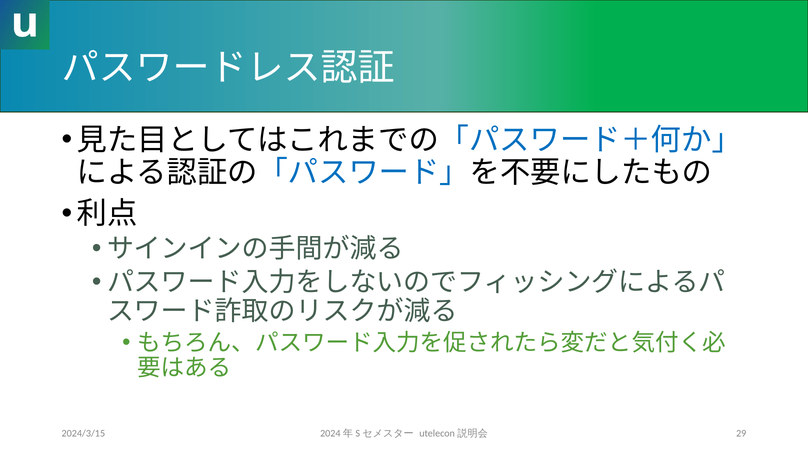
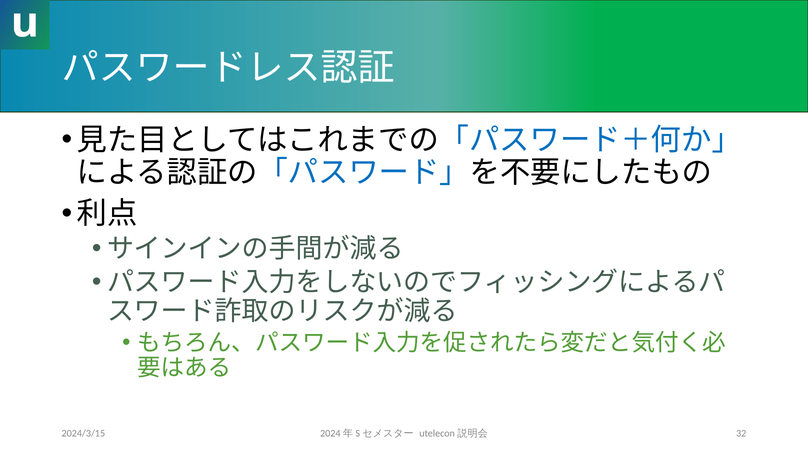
29: 29 -> 32
